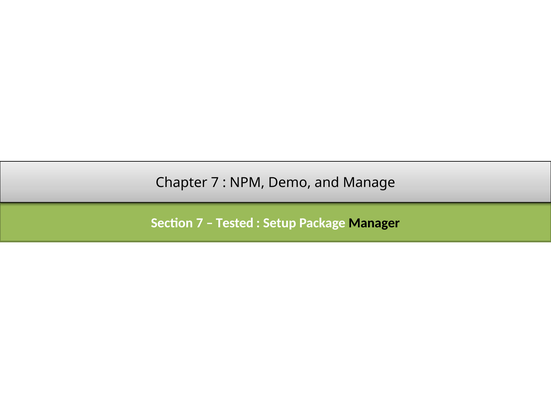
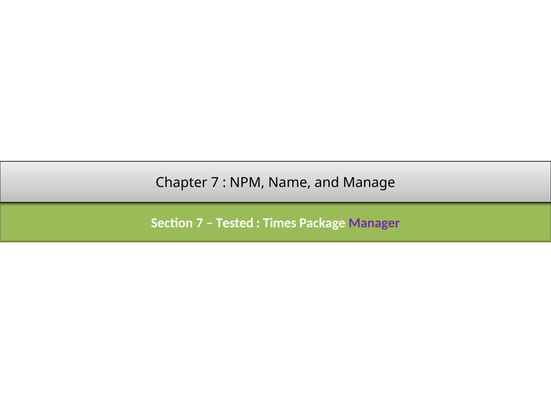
Demo: Demo -> Name
Setup: Setup -> Times
Manager colour: black -> purple
